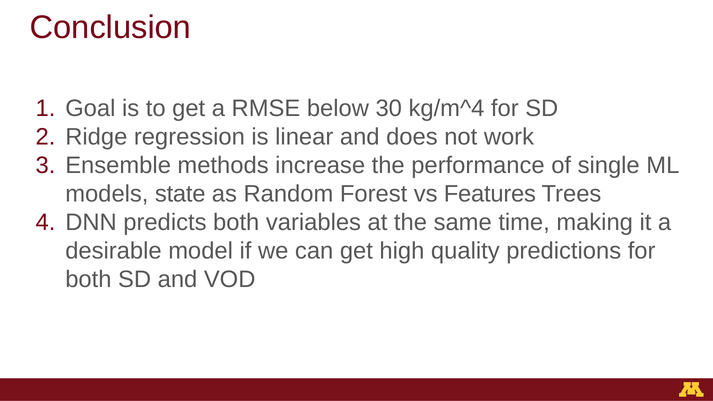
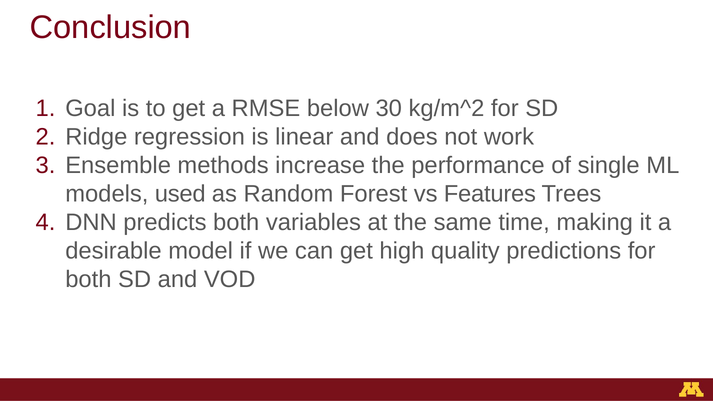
kg/m^4: kg/m^4 -> kg/m^2
state: state -> used
